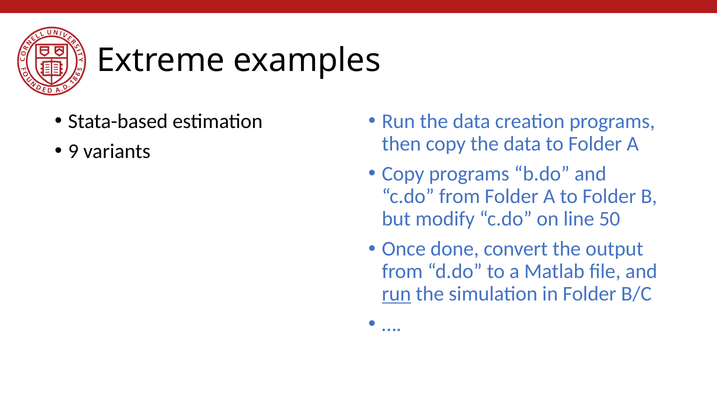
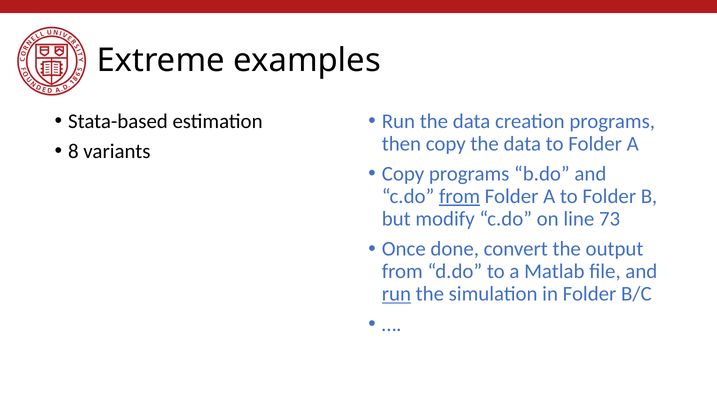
9: 9 -> 8
from at (460, 196) underline: none -> present
50: 50 -> 73
